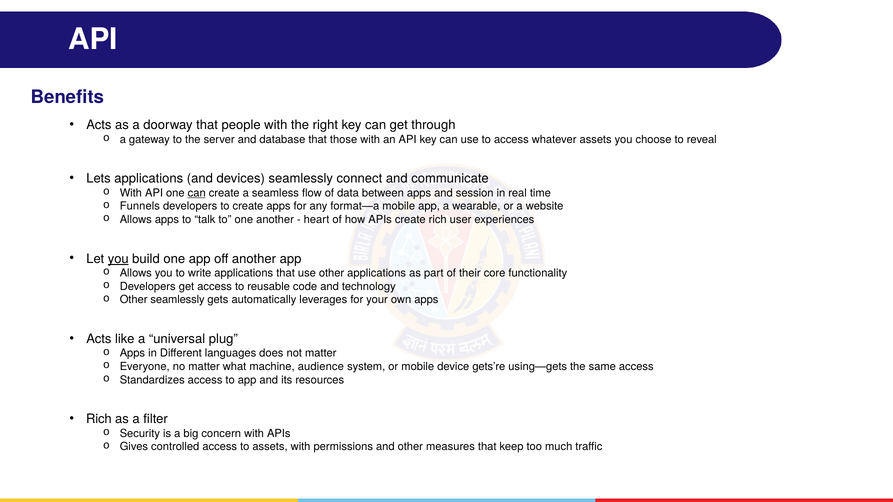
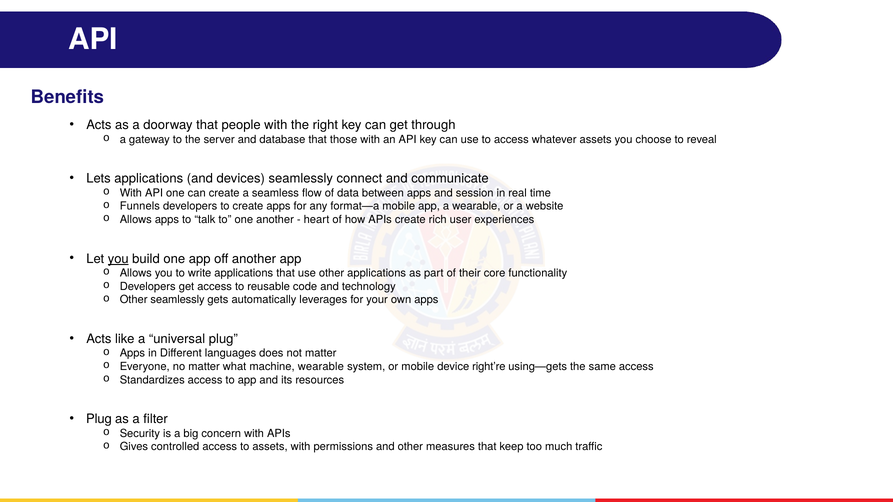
can at (197, 193) underline: present -> none
machine audience: audience -> wearable
gets’re: gets’re -> right’re
Rich at (99, 419): Rich -> Plug
